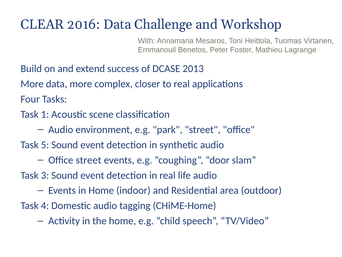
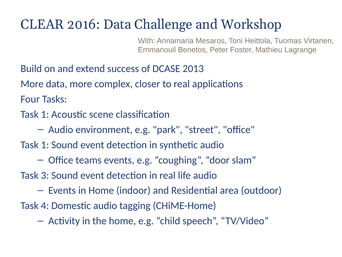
5 at (45, 145): 5 -> 1
Office street: street -> teams
